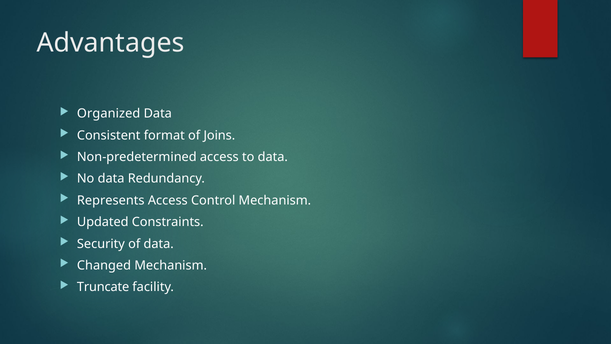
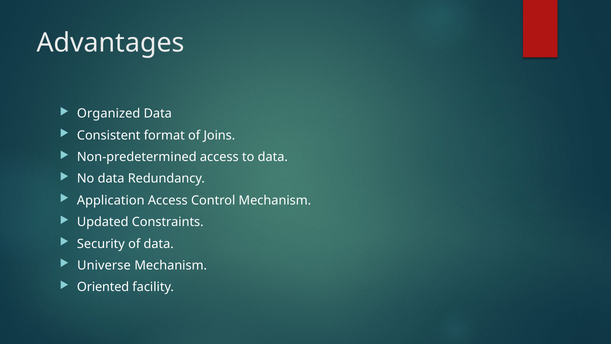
Represents: Represents -> Application
Changed: Changed -> Universe
Truncate: Truncate -> Oriented
